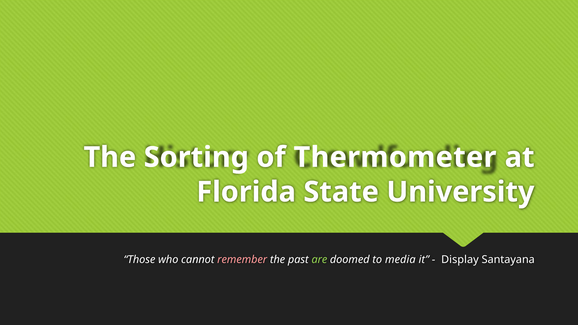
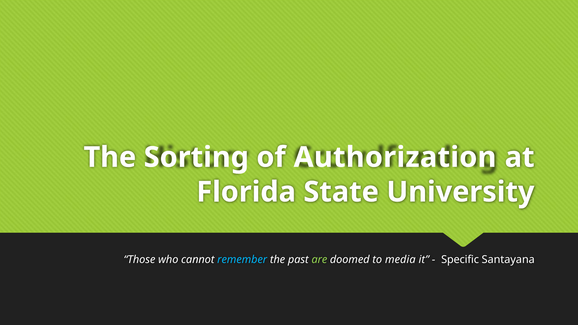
Thermometer: Thermometer -> Authorization
remember colour: pink -> light blue
Display: Display -> Specific
